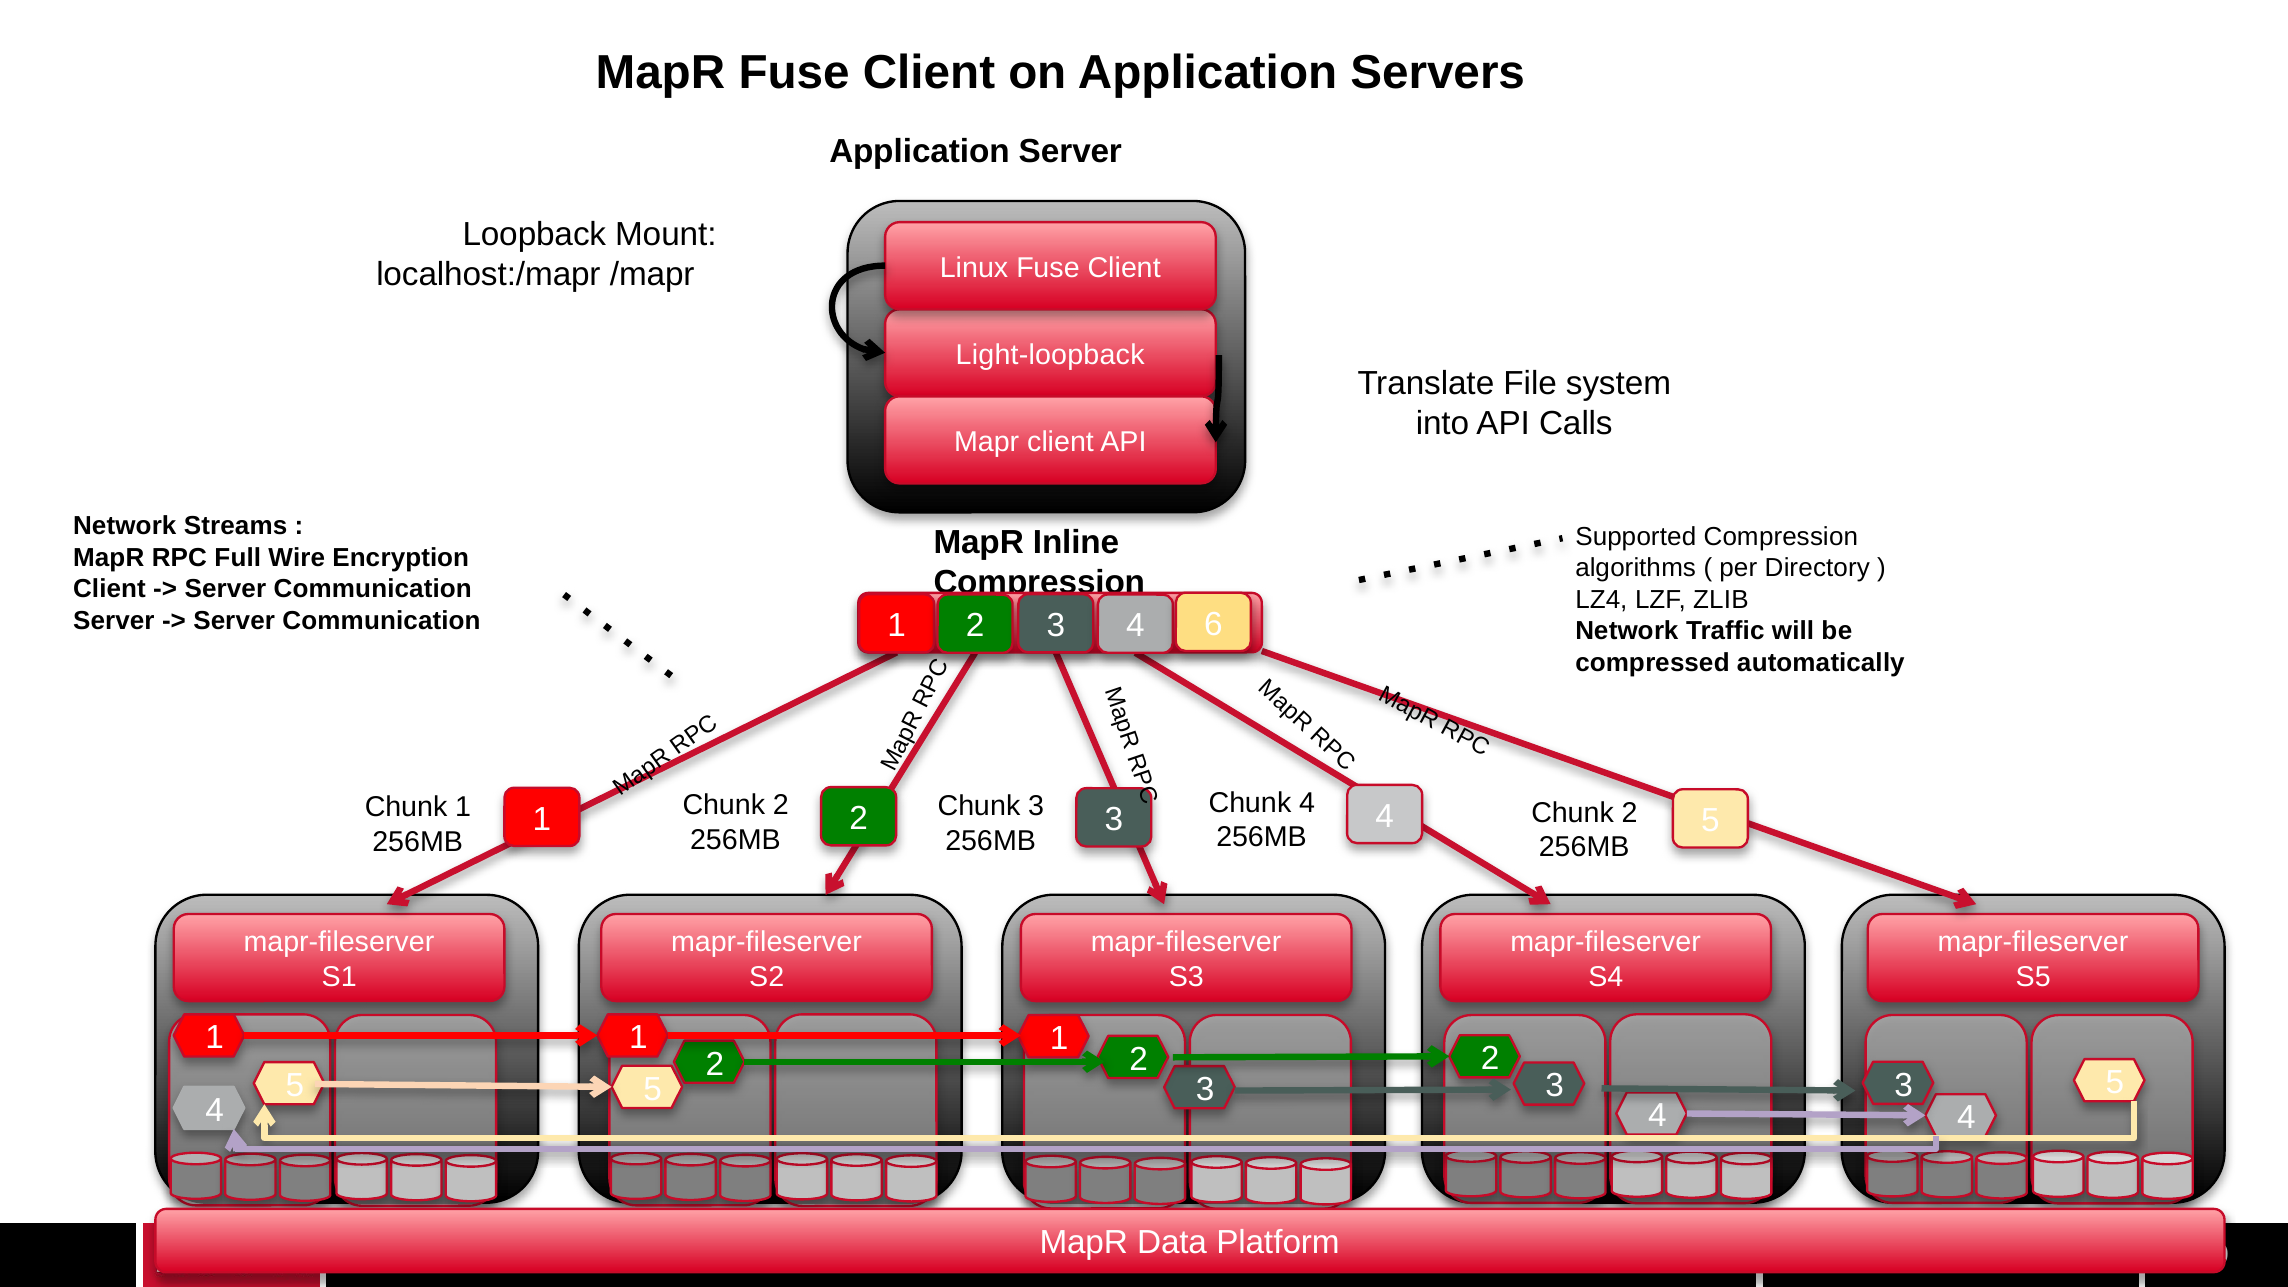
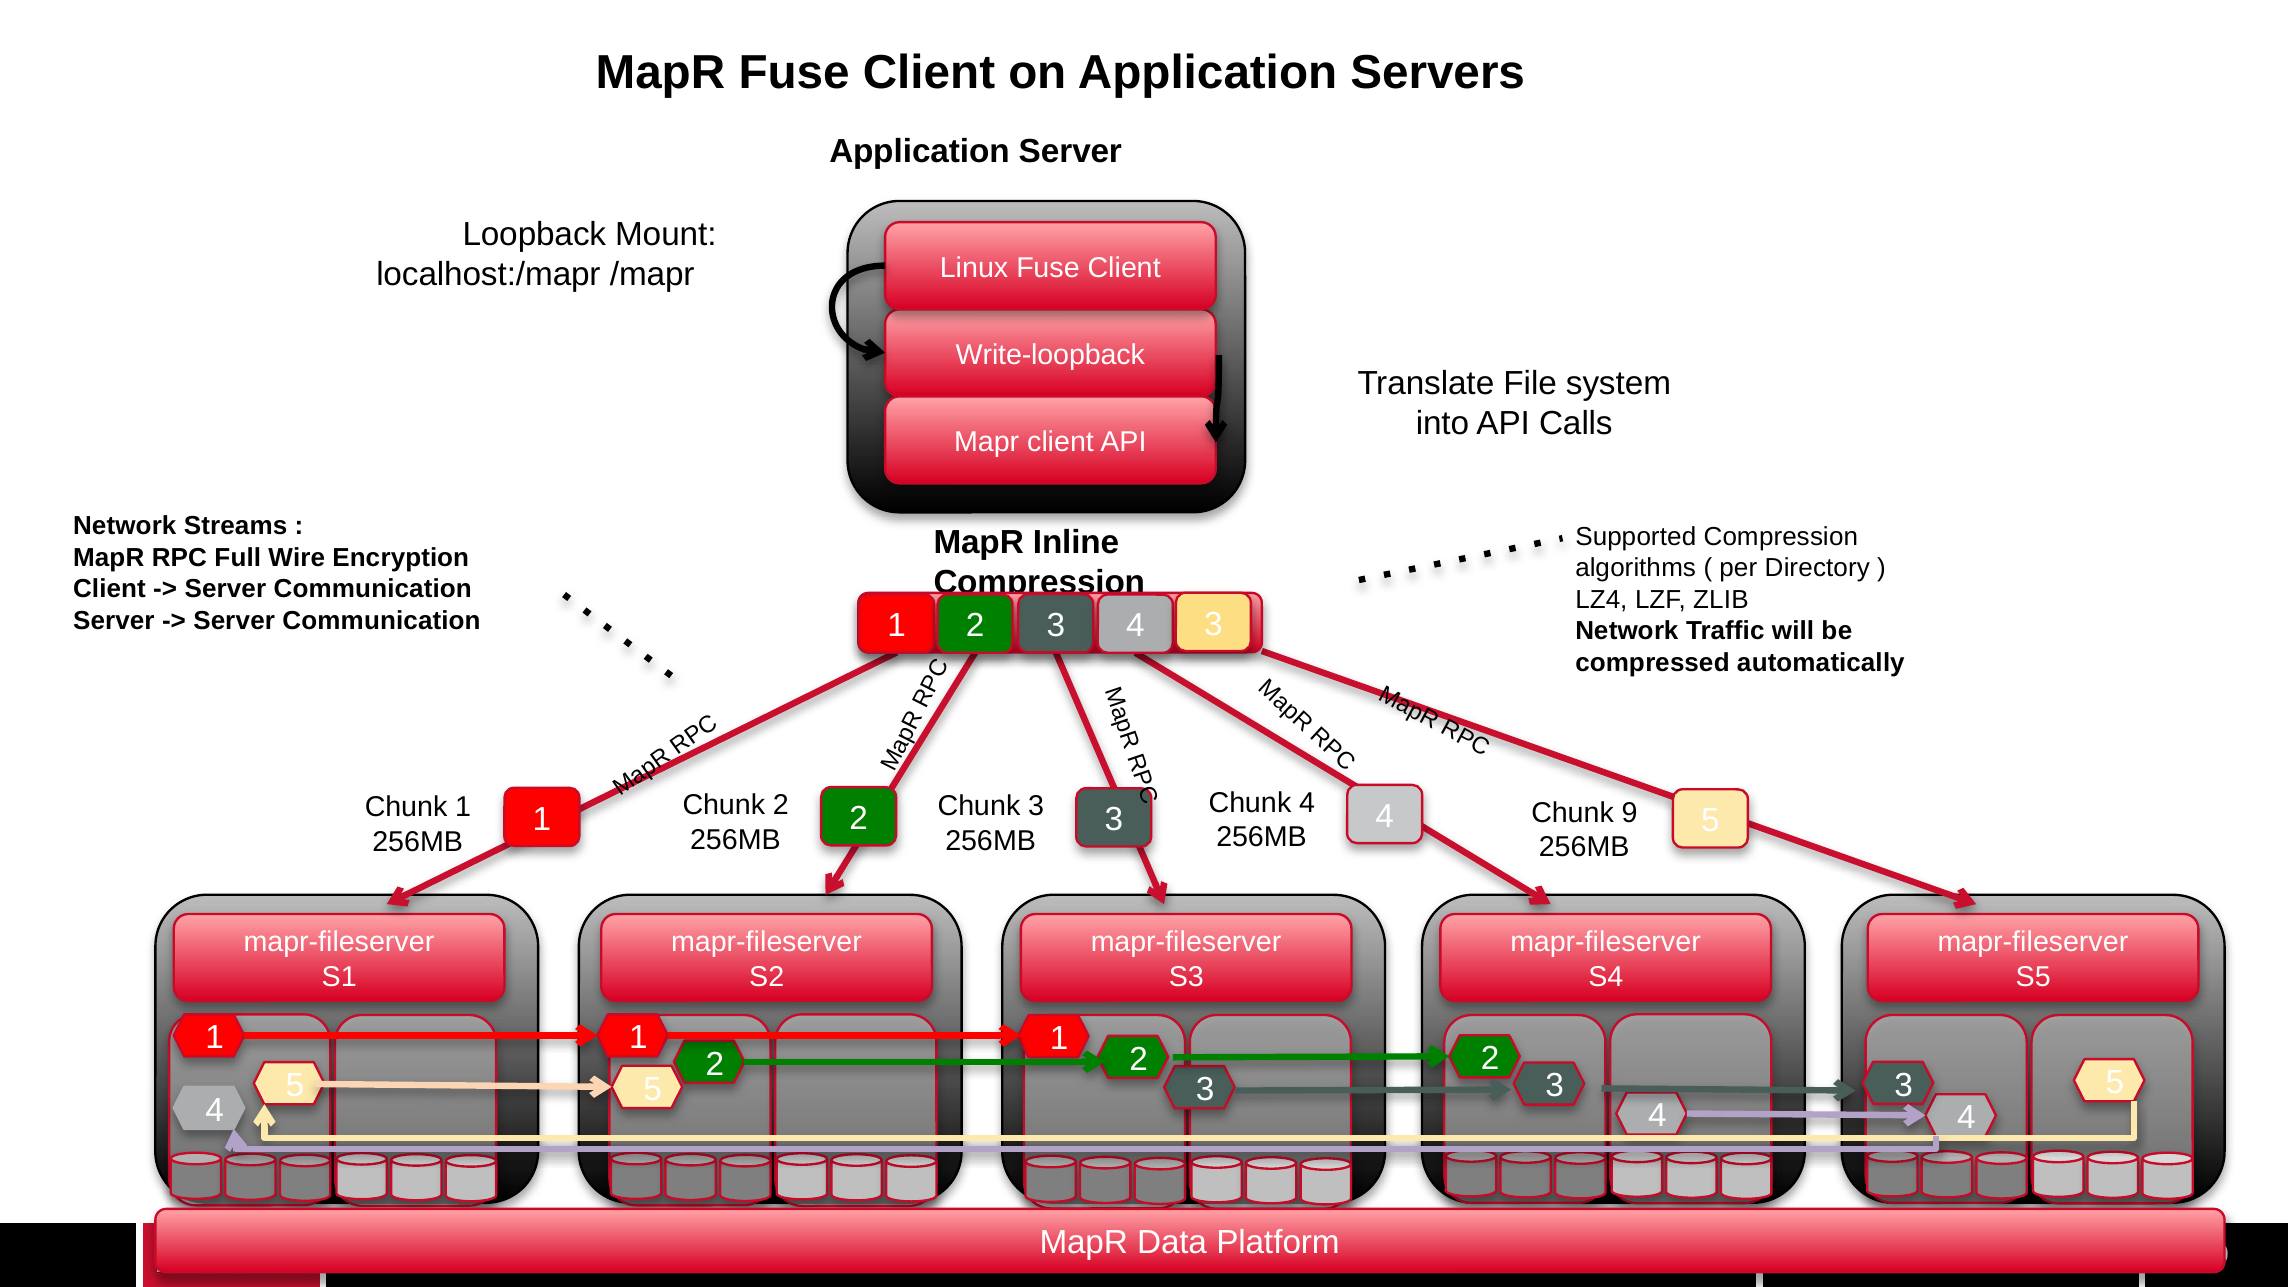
Light-loopback: Light-loopback -> Write-loopback
4 6: 6 -> 3
2 at (1630, 813): 2 -> 9
